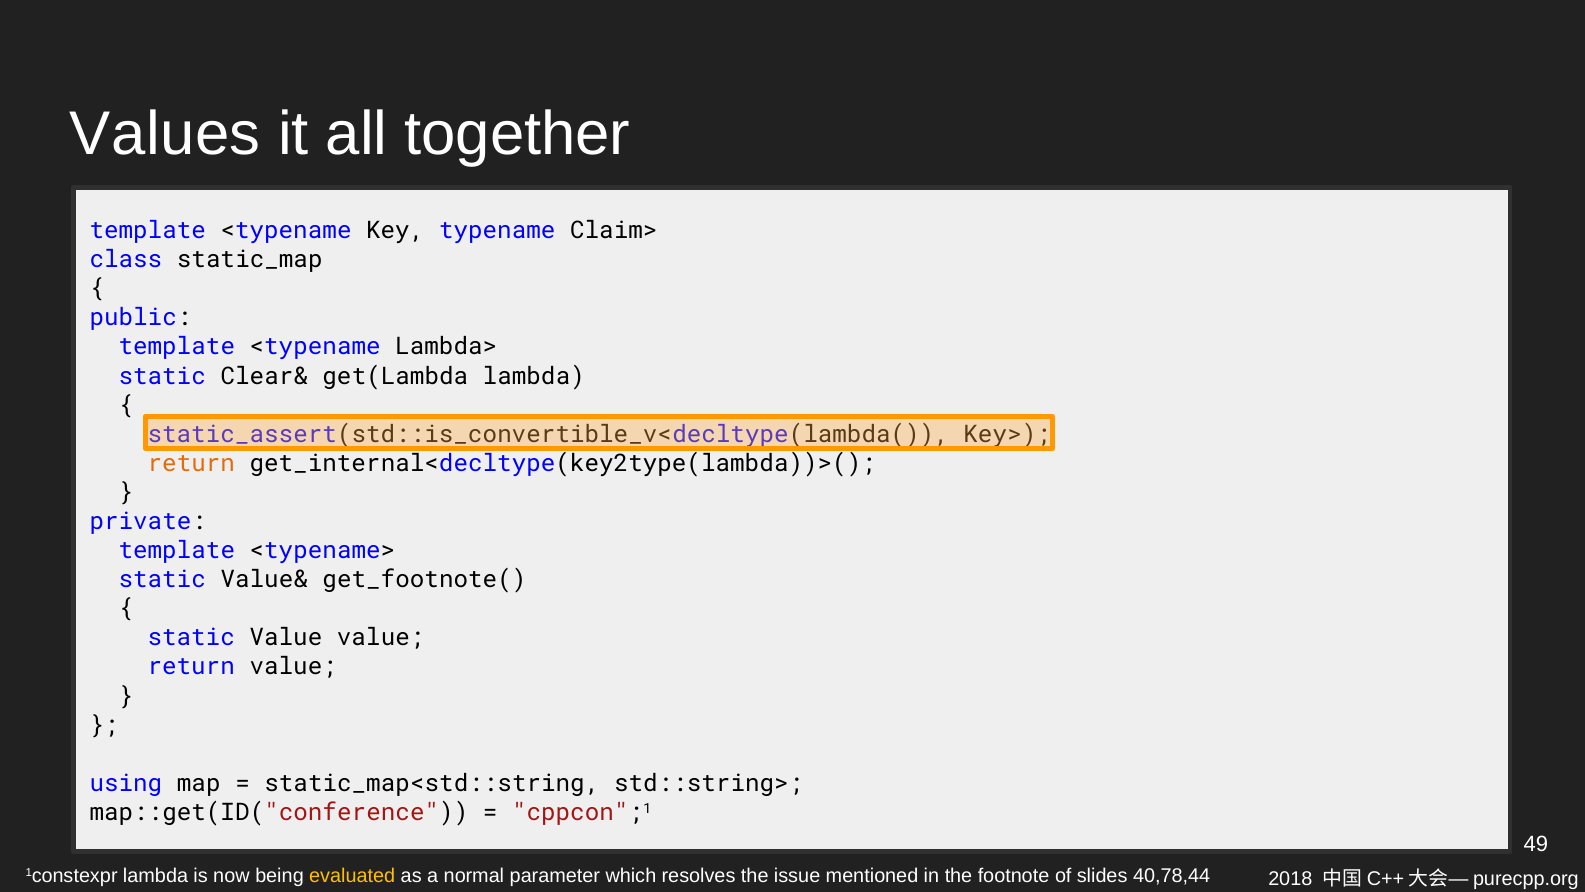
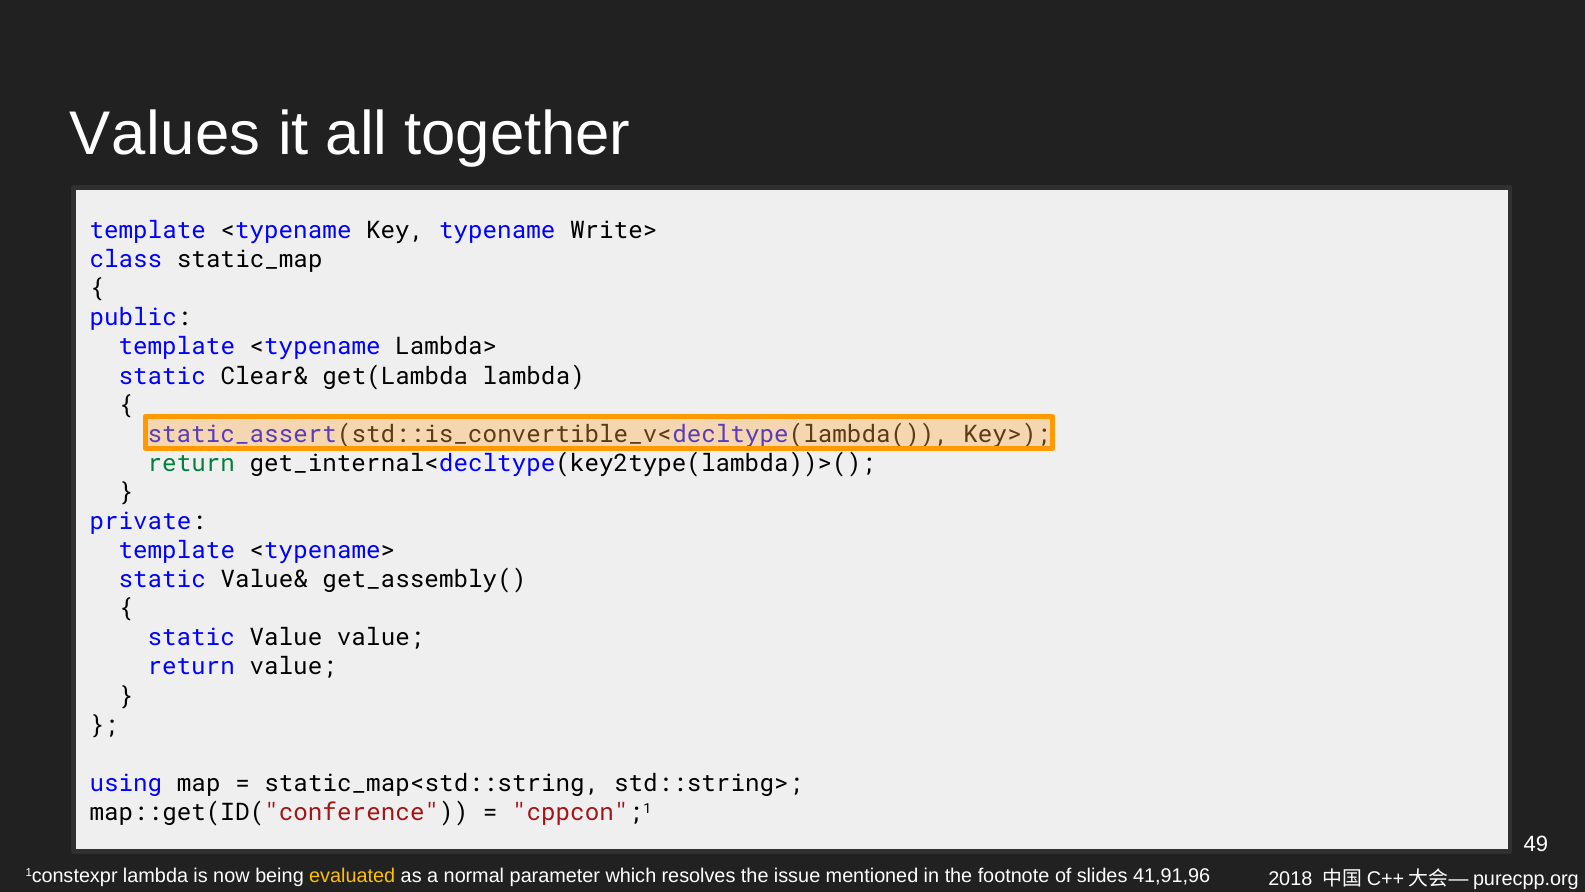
Claim>: Claim> -> Write>
return at (191, 463) colour: orange -> green
get_footnote(: get_footnote( -> get_assembly(
40,78,44: 40,78,44 -> 41,91,96
